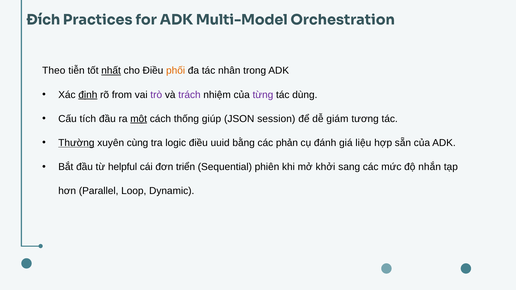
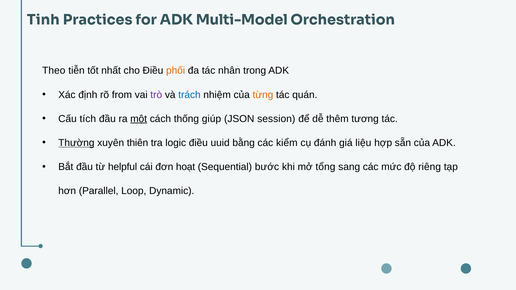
Đích: Đích -> Tinh
nhất underline: present -> none
định underline: present -> none
trách colour: purple -> blue
từng colour: purple -> orange
dùng: dùng -> quán
giám: giám -> thêm
cùng: cùng -> thiên
phản: phản -> kiểm
triển: triển -> hoạt
phiên: phiên -> bước
khởi: khởi -> tổng
nhắn: nhắn -> riêng
